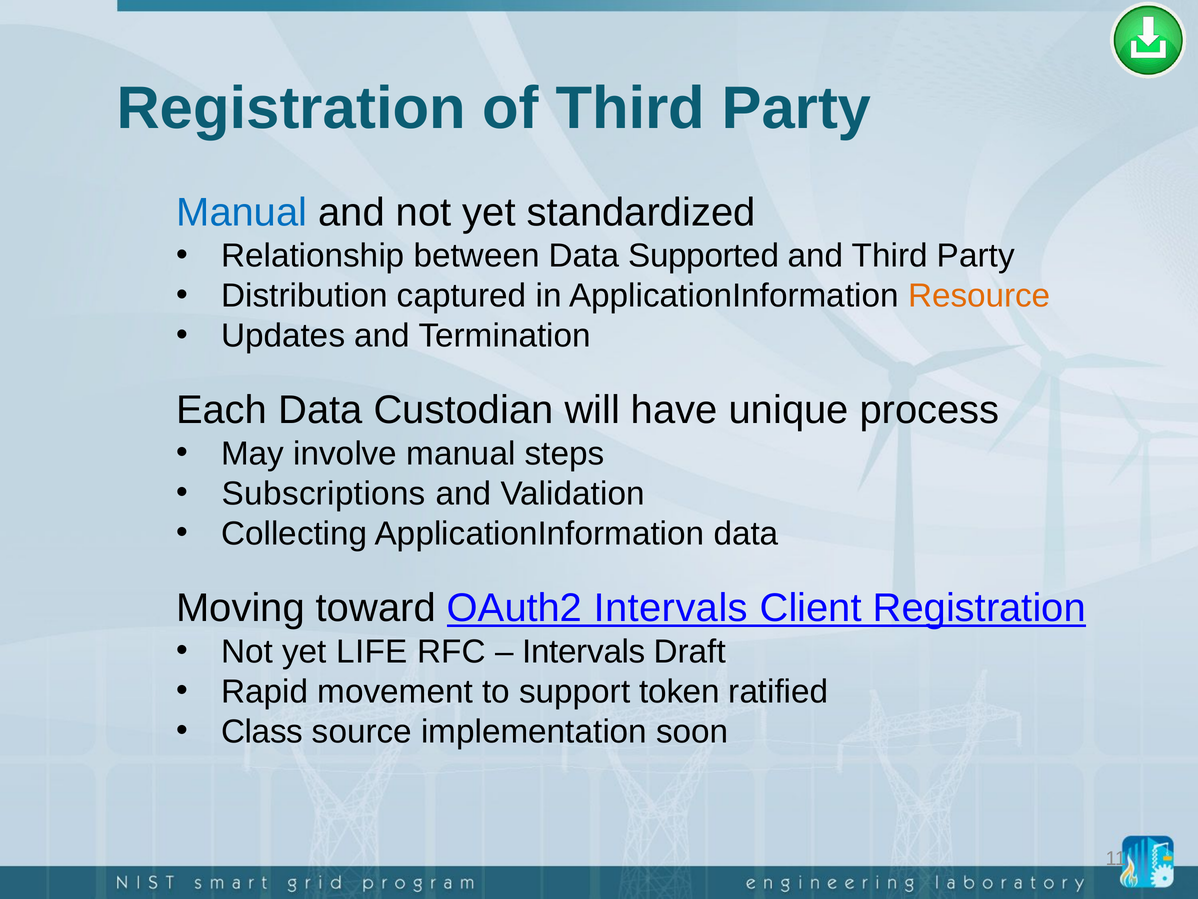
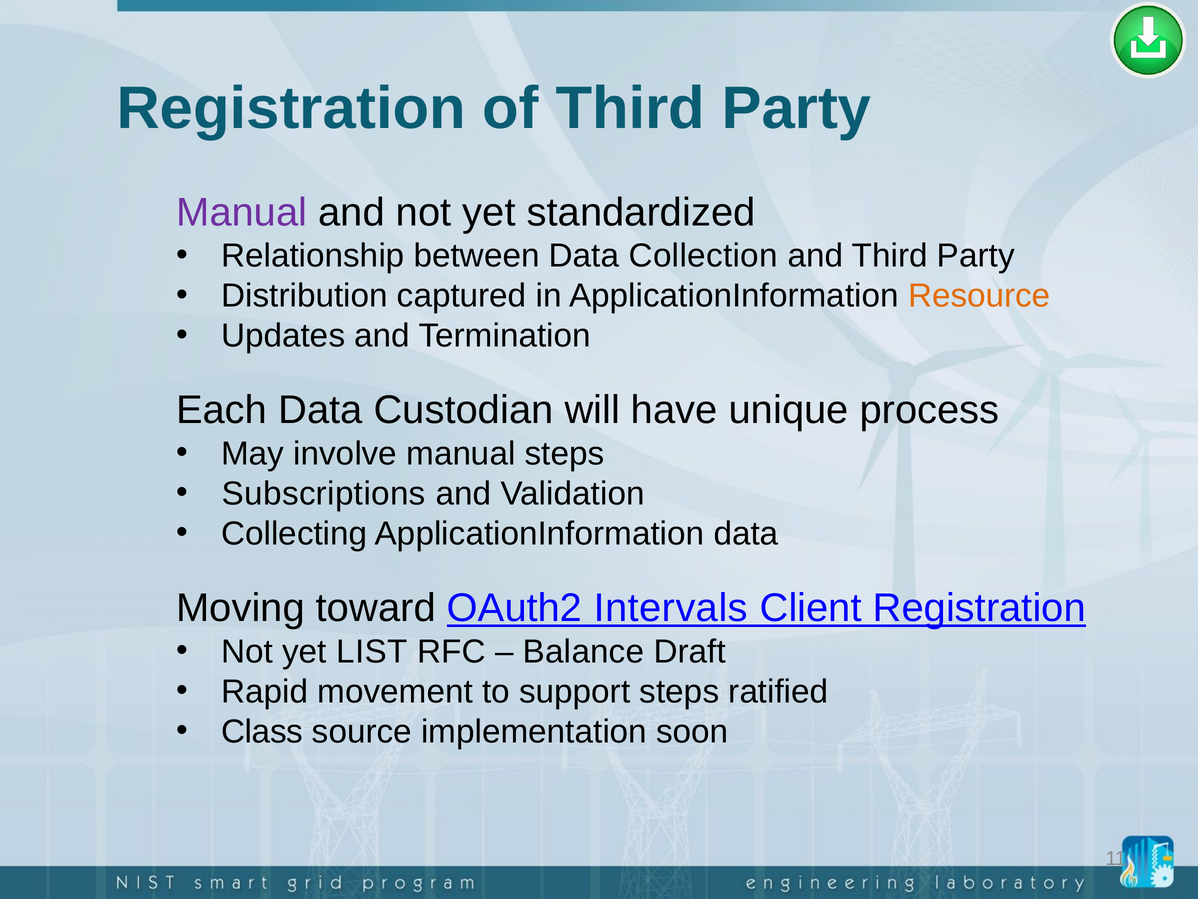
Manual at (242, 212) colour: blue -> purple
Supported: Supported -> Collection
LIFE: LIFE -> LIST
Intervals at (584, 651): Intervals -> Balance
support token: token -> steps
